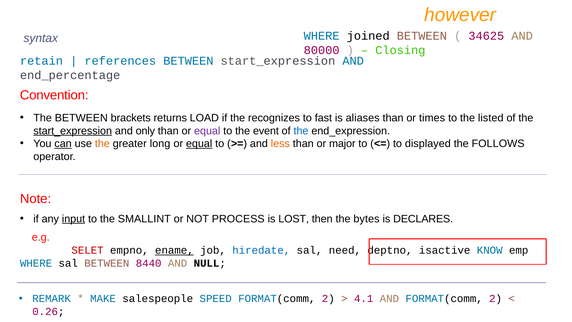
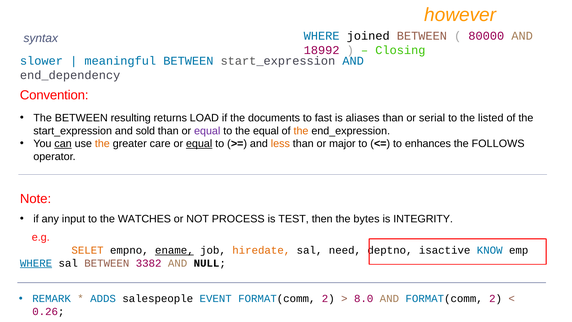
34625: 34625 -> 80000
80000: 80000 -> 18992
retain: retain -> slower
references: references -> meaningful
end_percentage: end_percentage -> end_dependency
brackets: brackets -> resulting
recognizes: recognizes -> documents
times: times -> serial
start_expression at (73, 131) underline: present -> none
only: only -> sold
the event: event -> equal
the at (301, 131) colour: blue -> orange
long: long -> care
displayed: displayed -> enhances
input underline: present -> none
SMALLINT: SMALLINT -> WATCHES
LOST: LOST -> TEST
DECLARES: DECLARES -> INTEGRITY
SELET colour: red -> orange
hiredate colour: blue -> orange
WHERE at (36, 263) underline: none -> present
8440: 8440 -> 3382
MAKE: MAKE -> ADDS
SPEED: SPEED -> EVENT
4.1: 4.1 -> 8.0
